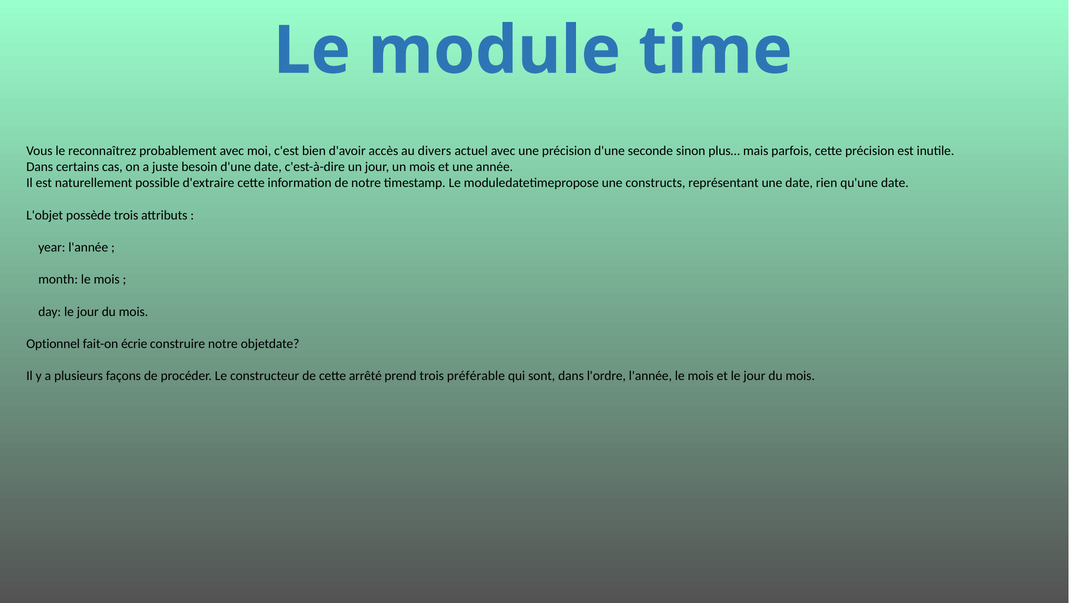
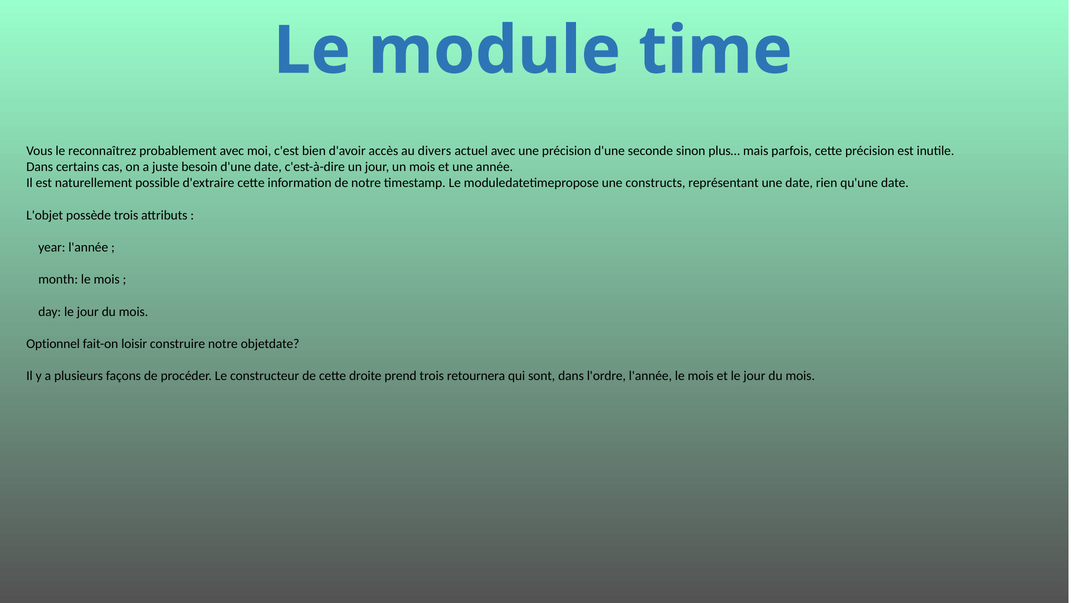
écrie: écrie -> loisir
arrêté: arrêté -> droite
préférable: préférable -> retournera
